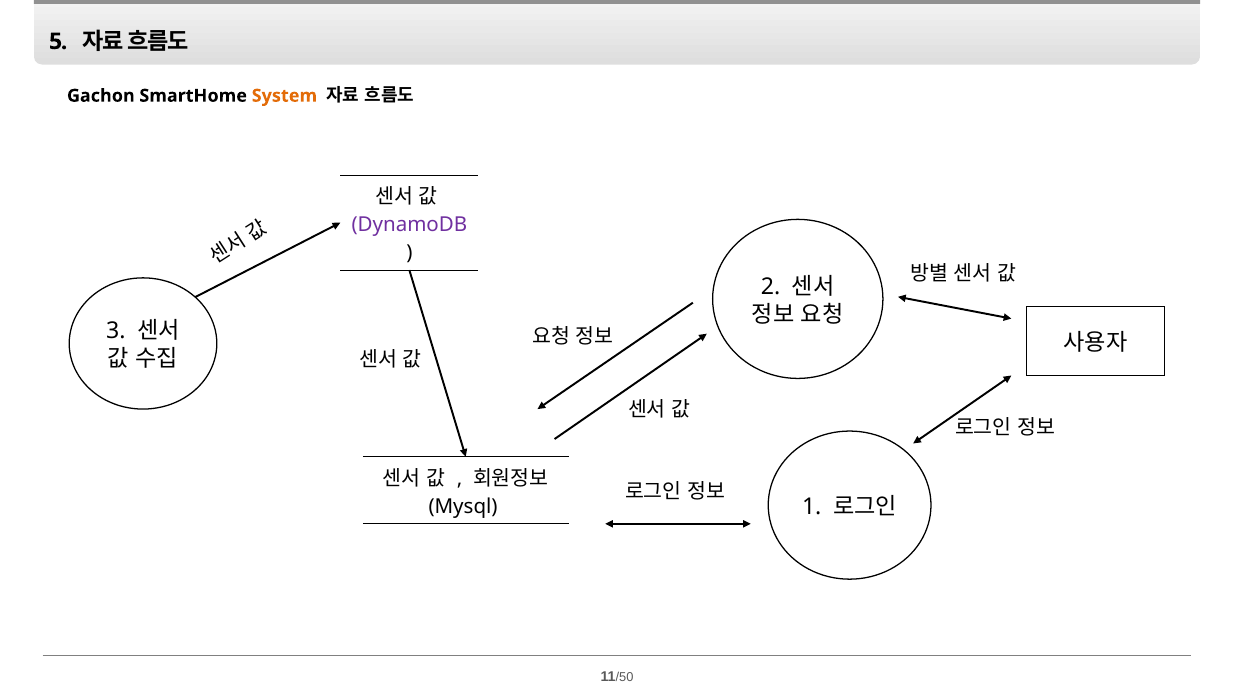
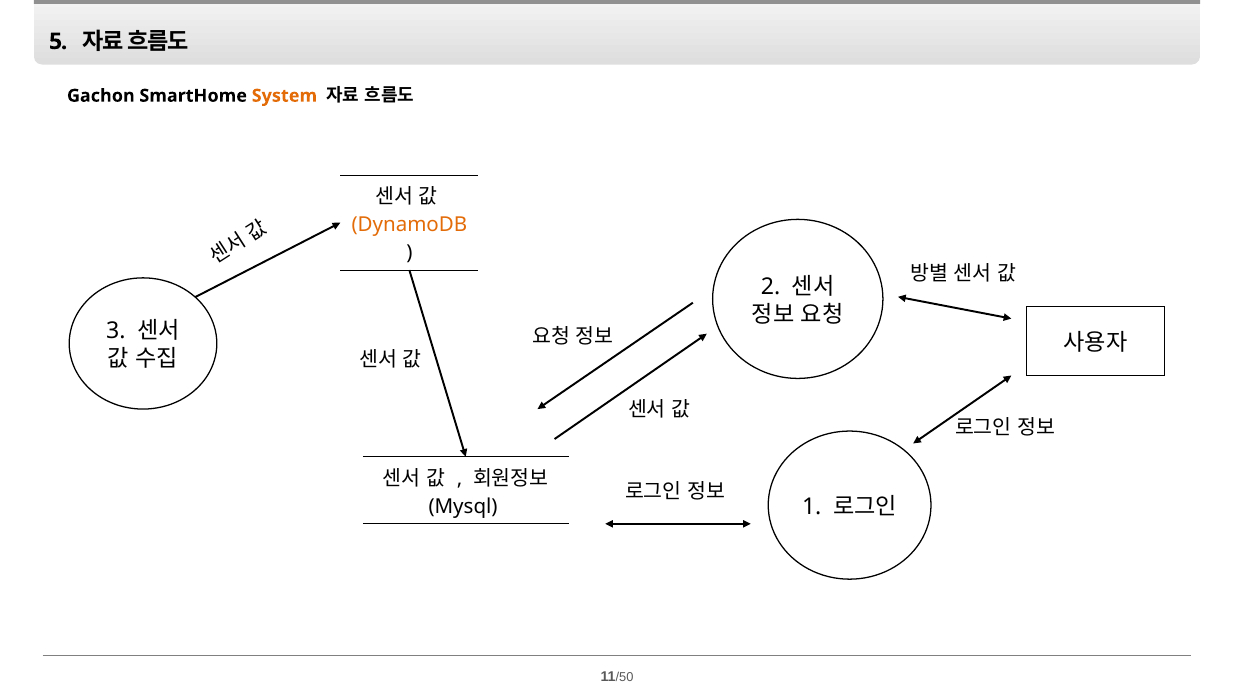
DynamoDB colour: purple -> orange
